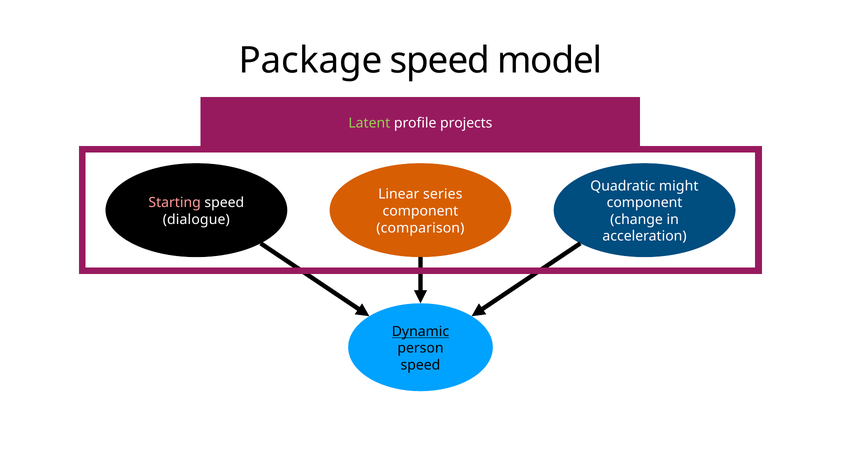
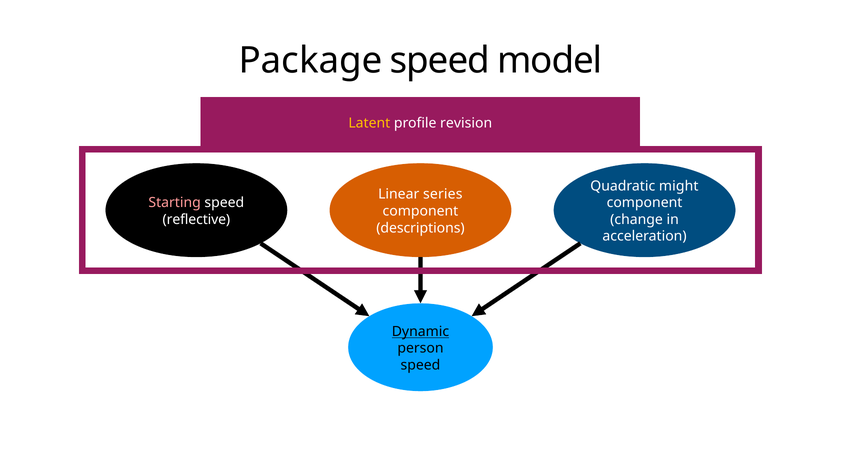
Latent colour: light green -> yellow
projects: projects -> revision
dialogue: dialogue -> reflective
comparison: comparison -> descriptions
